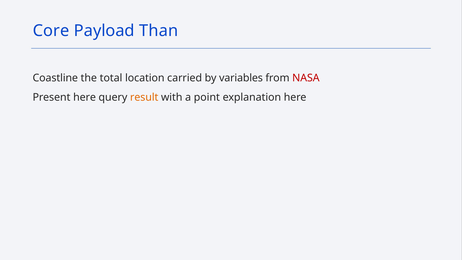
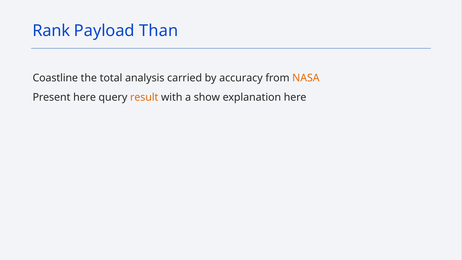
Core: Core -> Rank
location: location -> analysis
variables: variables -> accuracy
NASA colour: red -> orange
point: point -> show
